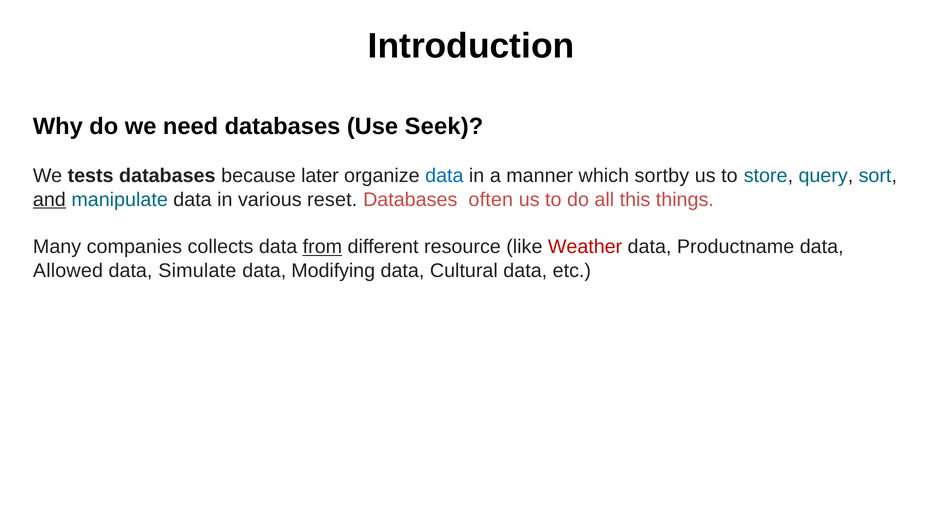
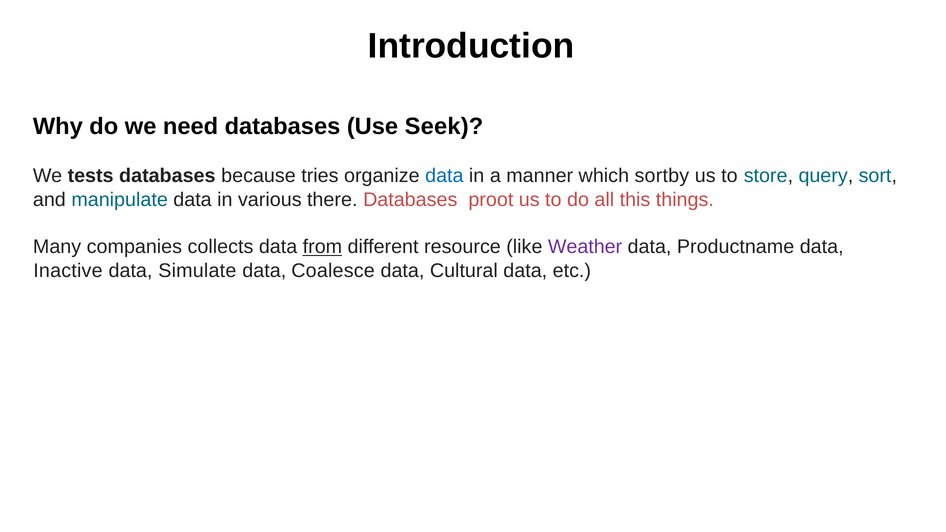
later: later -> tries
and underline: present -> none
reset: reset -> there
often: often -> proot
Weather colour: red -> purple
Allowed: Allowed -> Inactive
Modifying: Modifying -> Coalesce
